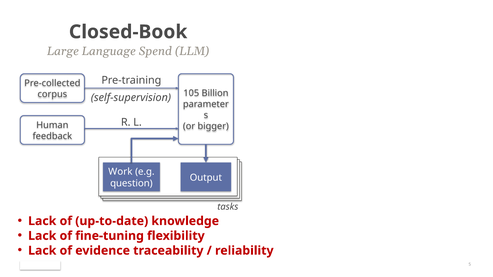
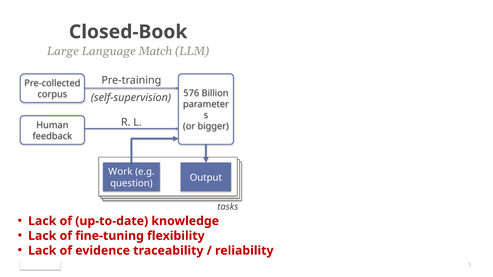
Spend: Spend -> Match
105: 105 -> 576
